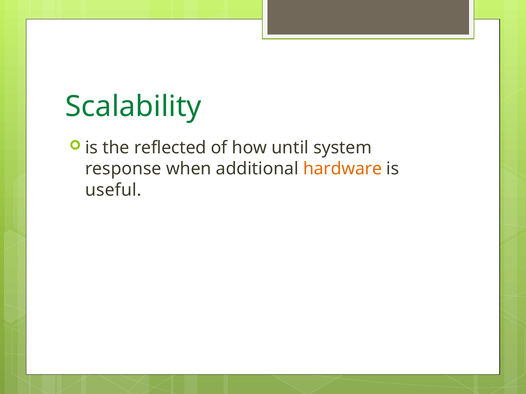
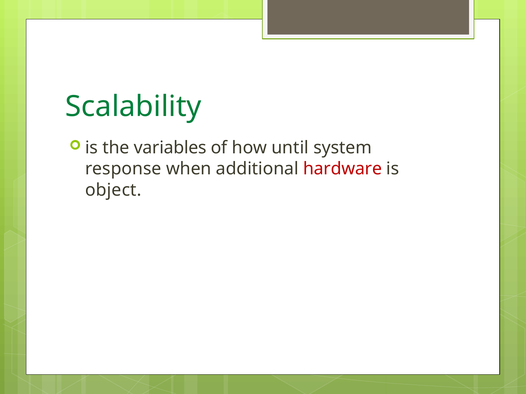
reflected: reflected -> variables
hardware colour: orange -> red
useful: useful -> object
